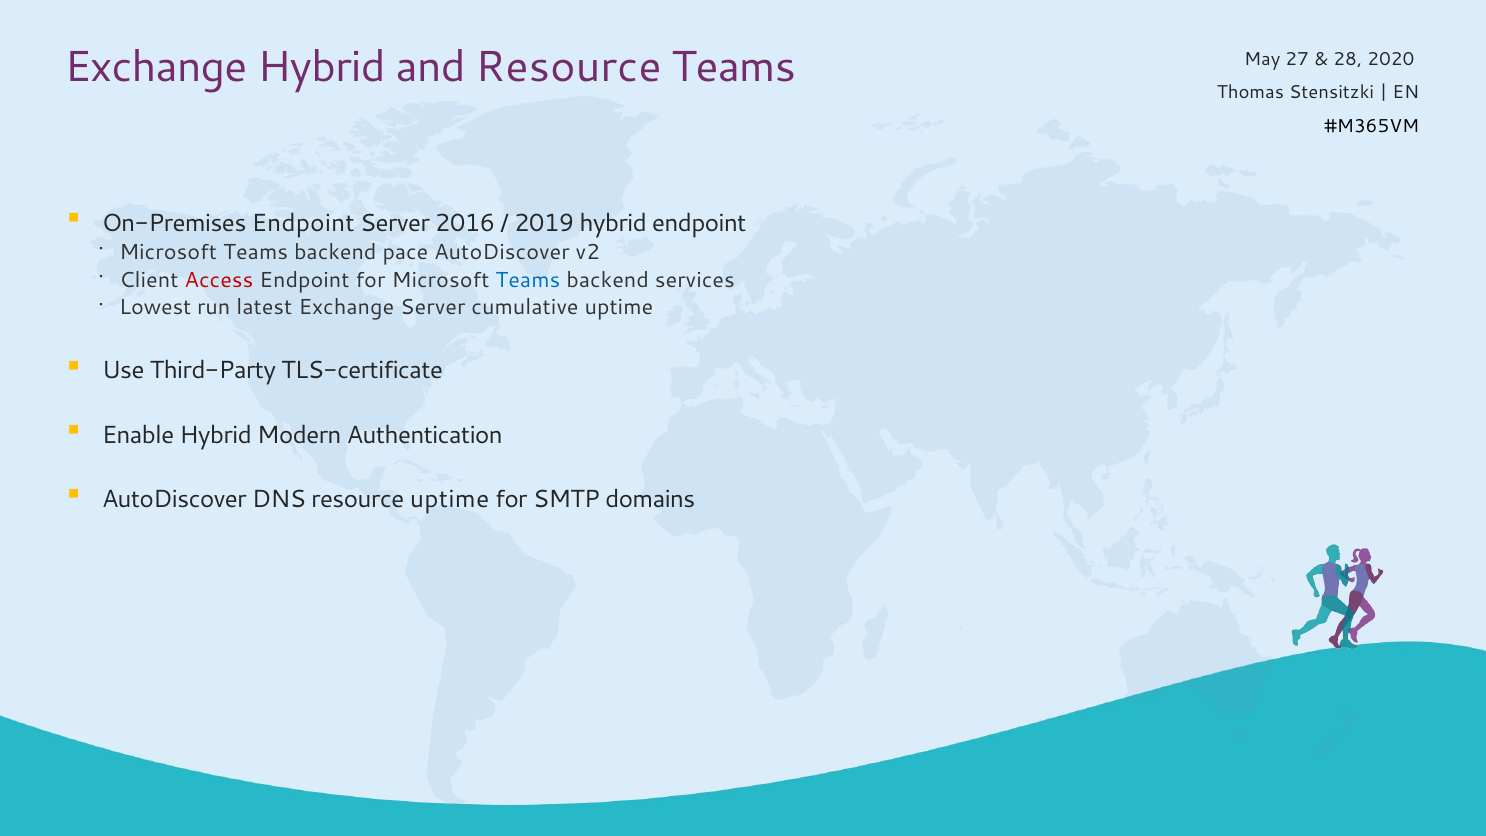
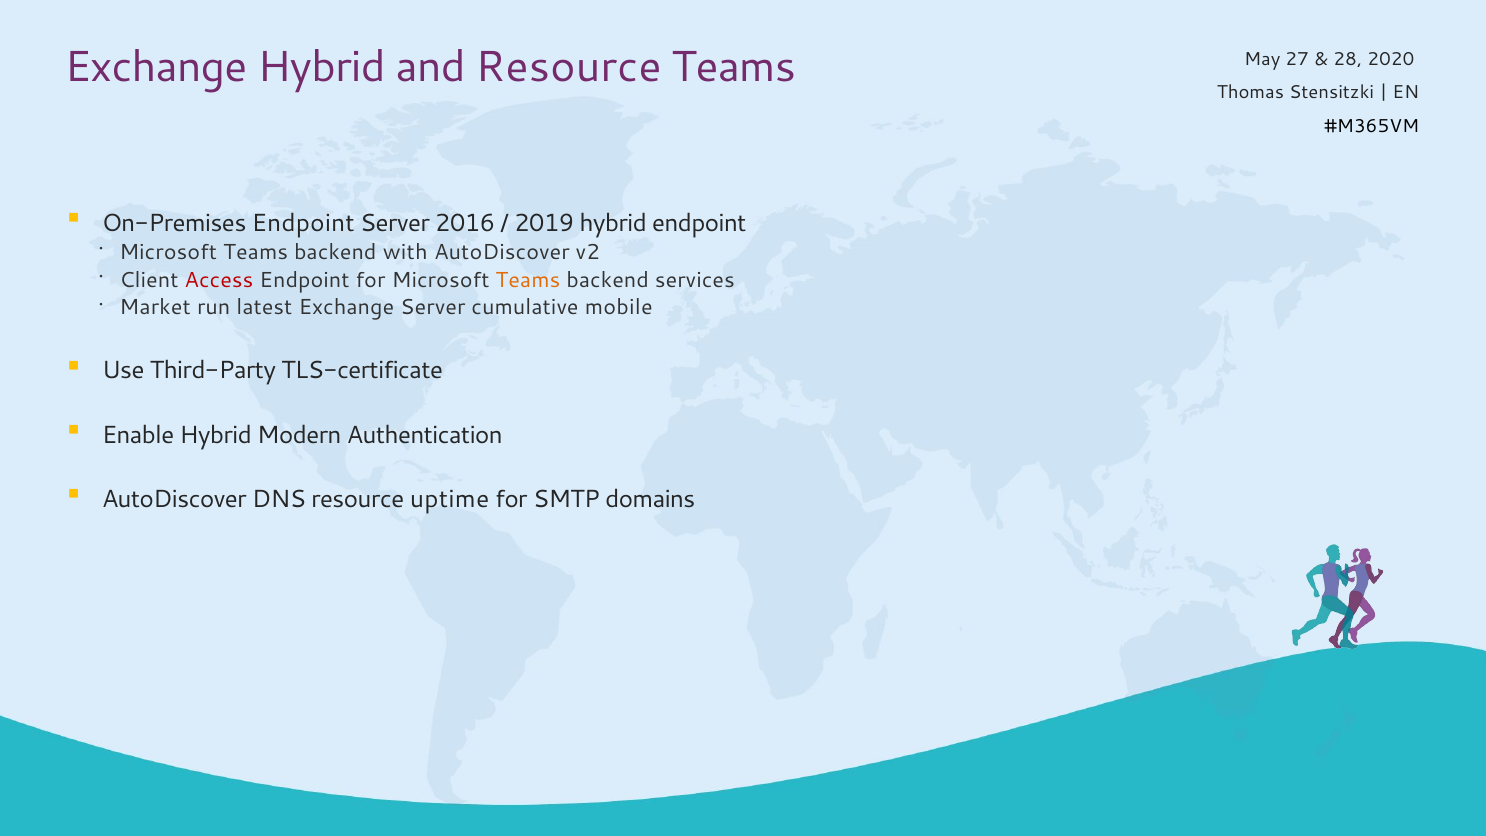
pace: pace -> with
Teams at (528, 280) colour: blue -> orange
Lowest: Lowest -> Market
cumulative uptime: uptime -> mobile
